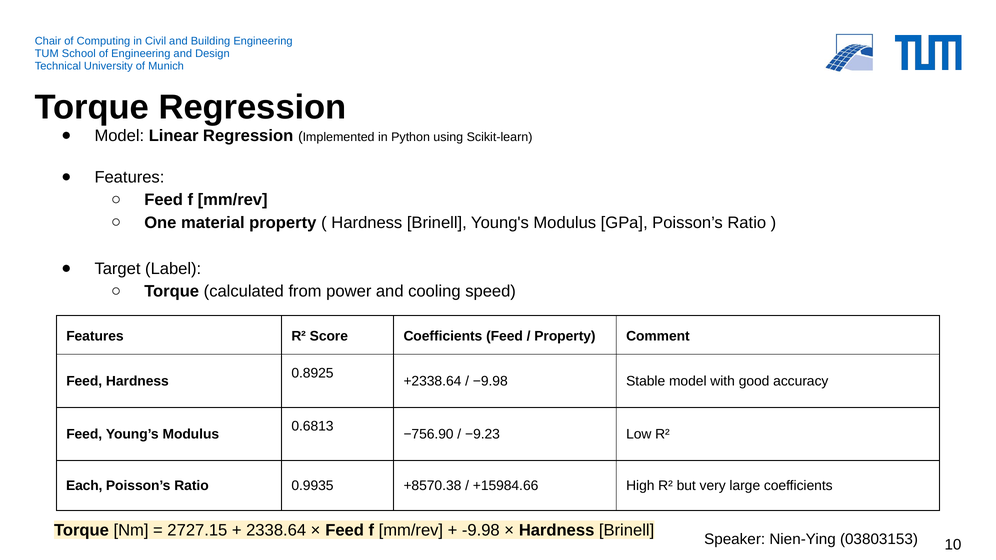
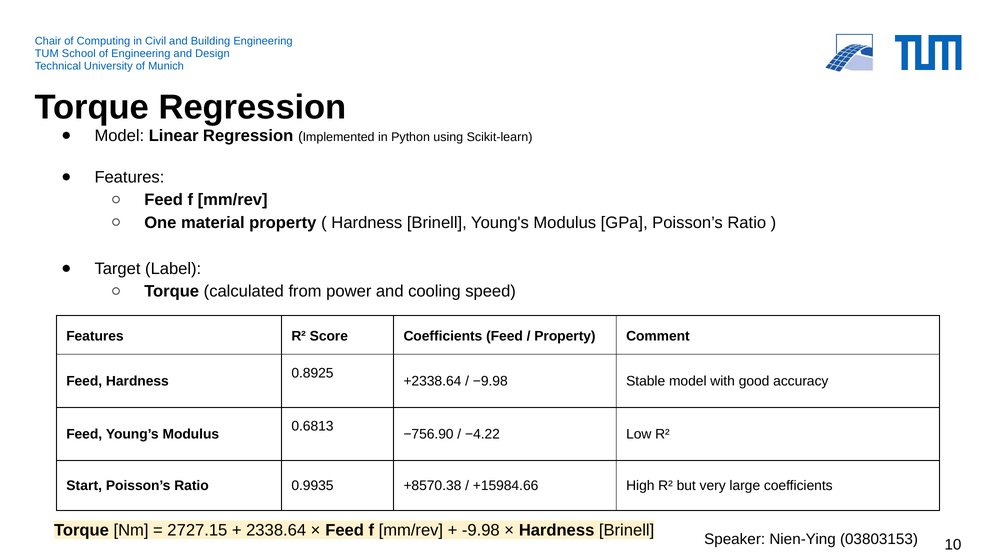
−9.23: −9.23 -> −4.22
Each: Each -> Start
